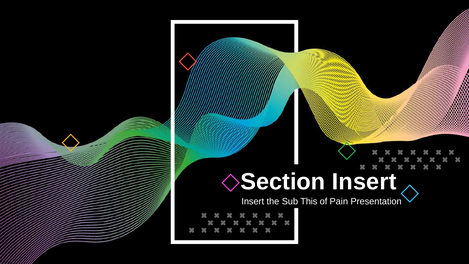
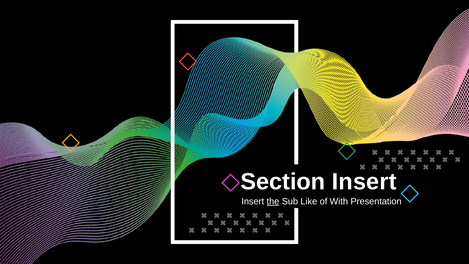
the underline: none -> present
This: This -> Like
Pain: Pain -> With
